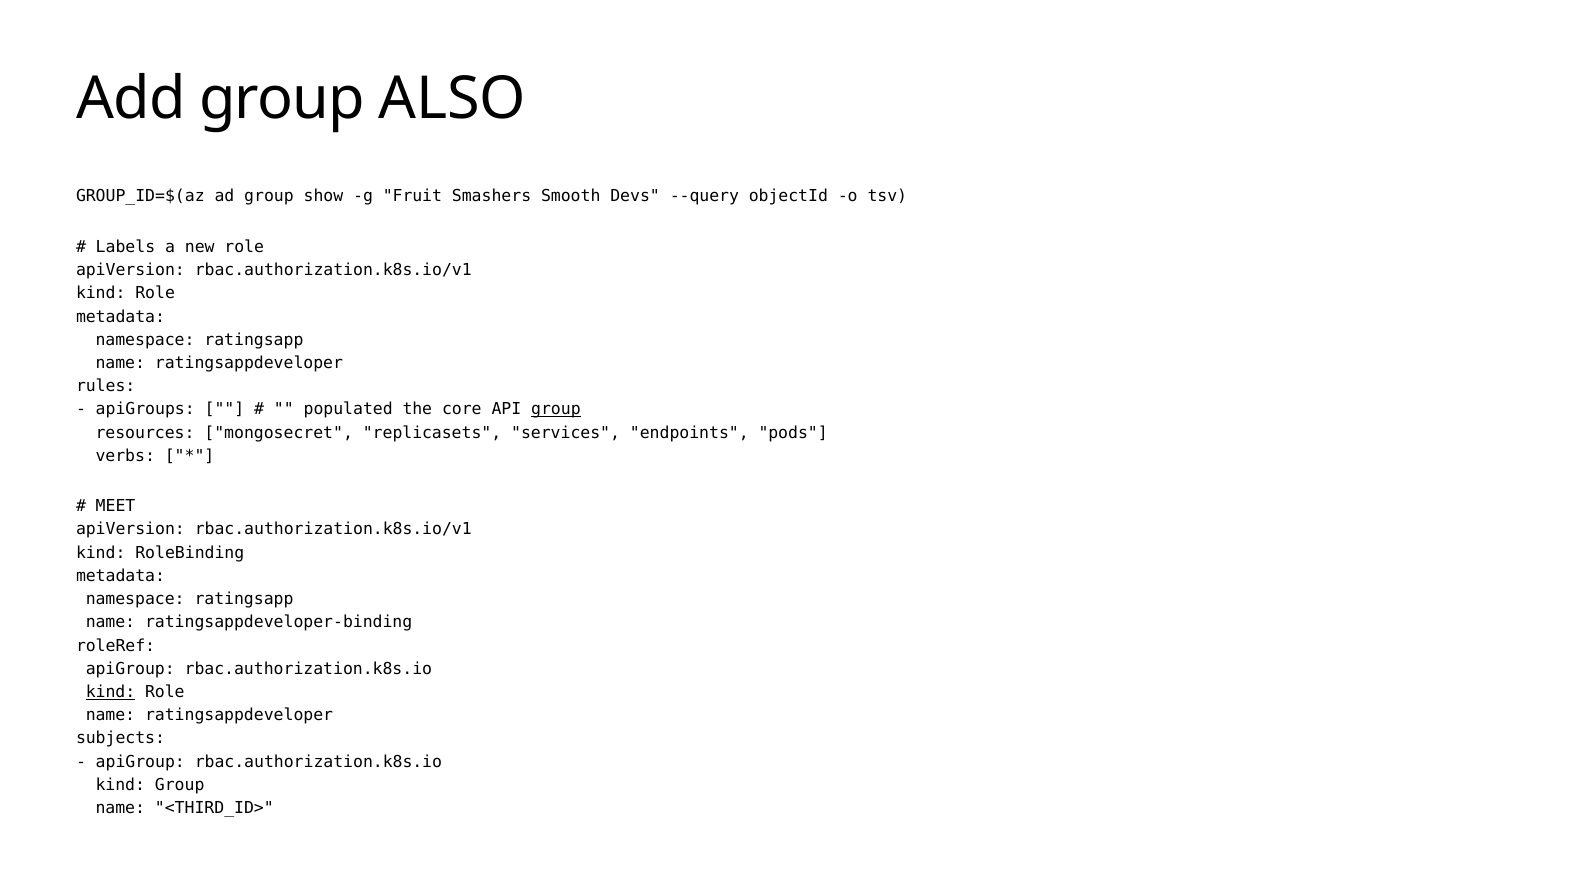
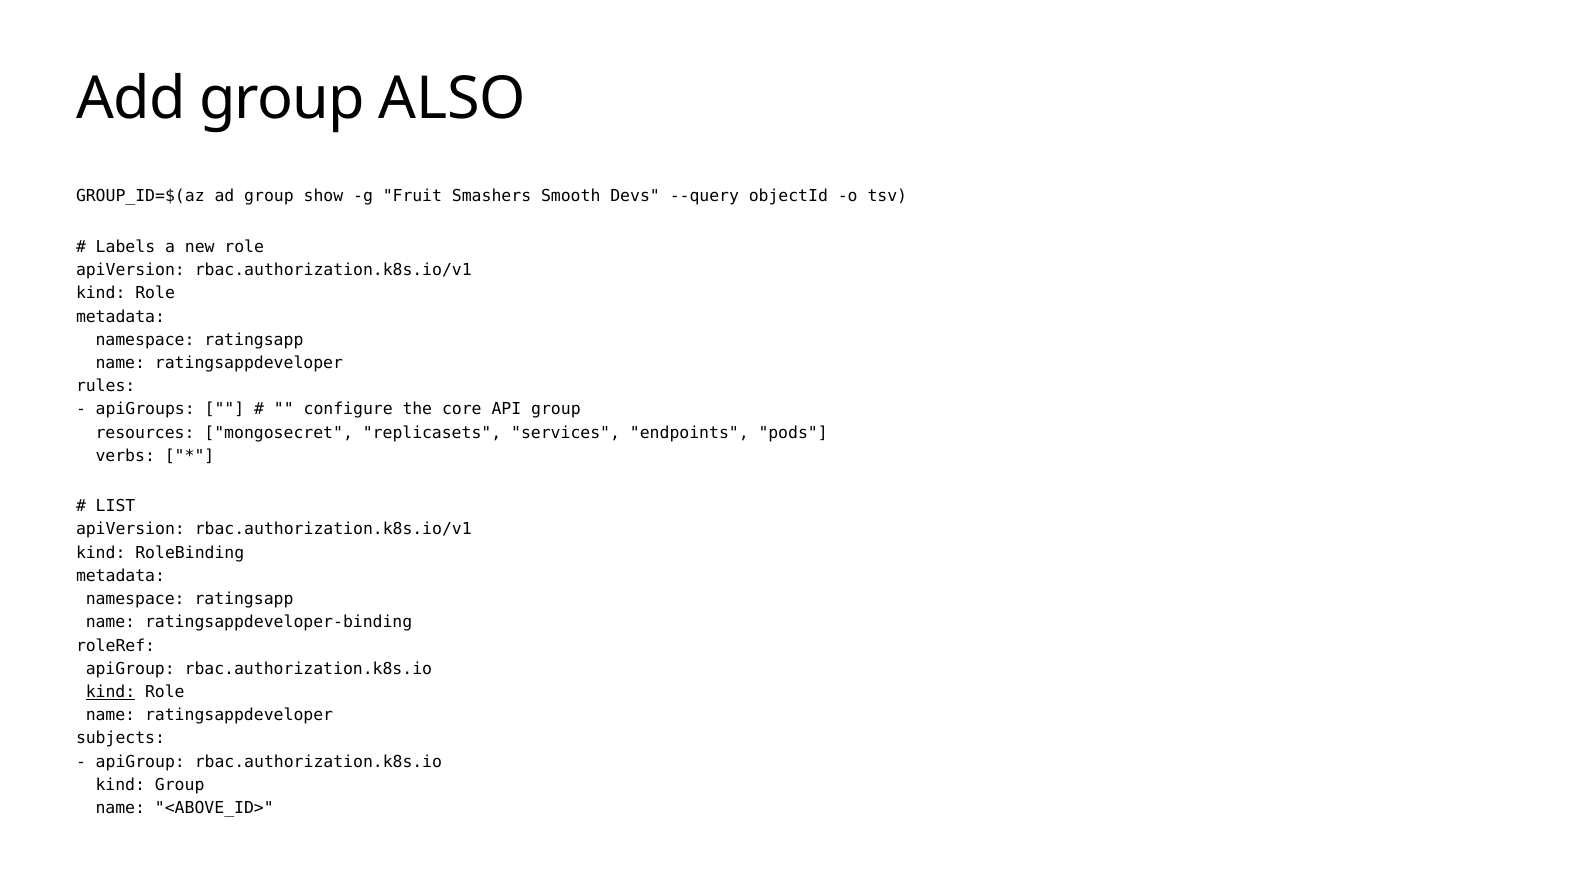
populated: populated -> configure
group at (556, 410) underline: present -> none
MEET: MEET -> LIST
<THIRD_ID>: <THIRD_ID> -> <ABOVE_ID>
